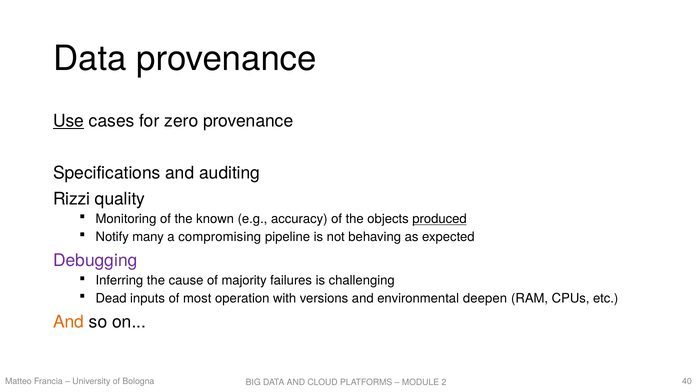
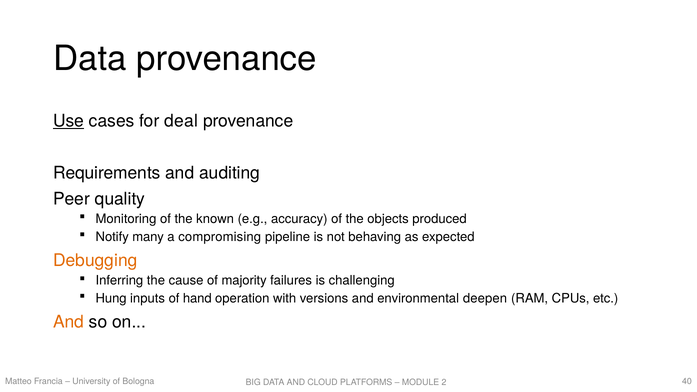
zero: zero -> deal
Specifications: Specifications -> Requirements
Rizzi: Rizzi -> Peer
produced underline: present -> none
Debugging colour: purple -> orange
Dead: Dead -> Hung
most: most -> hand
